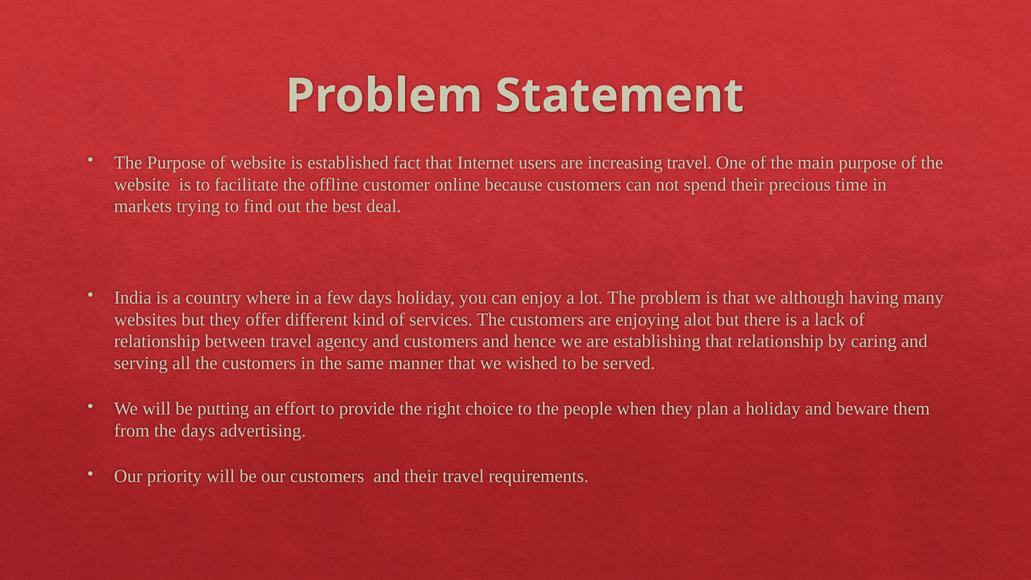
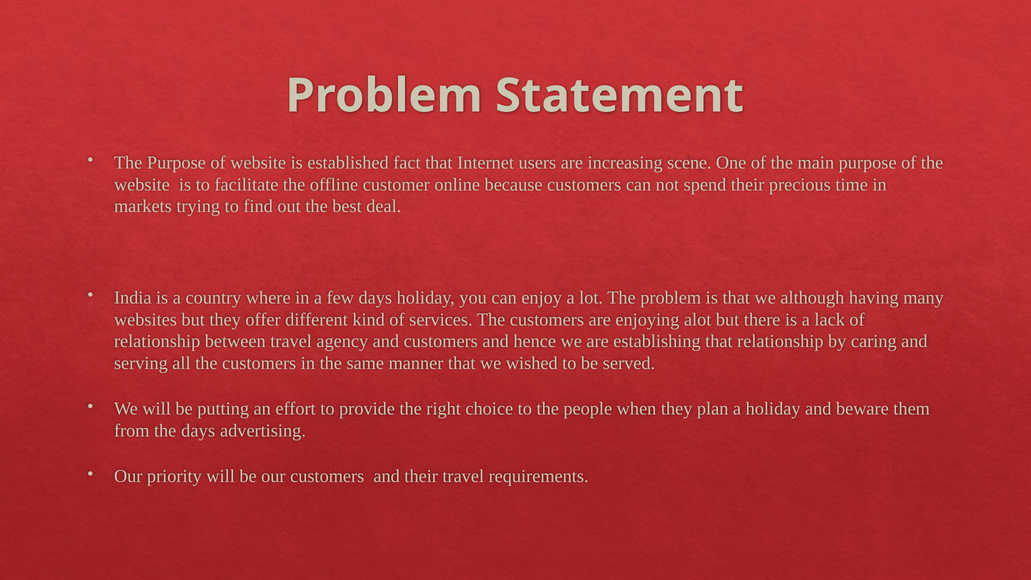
increasing travel: travel -> scene
